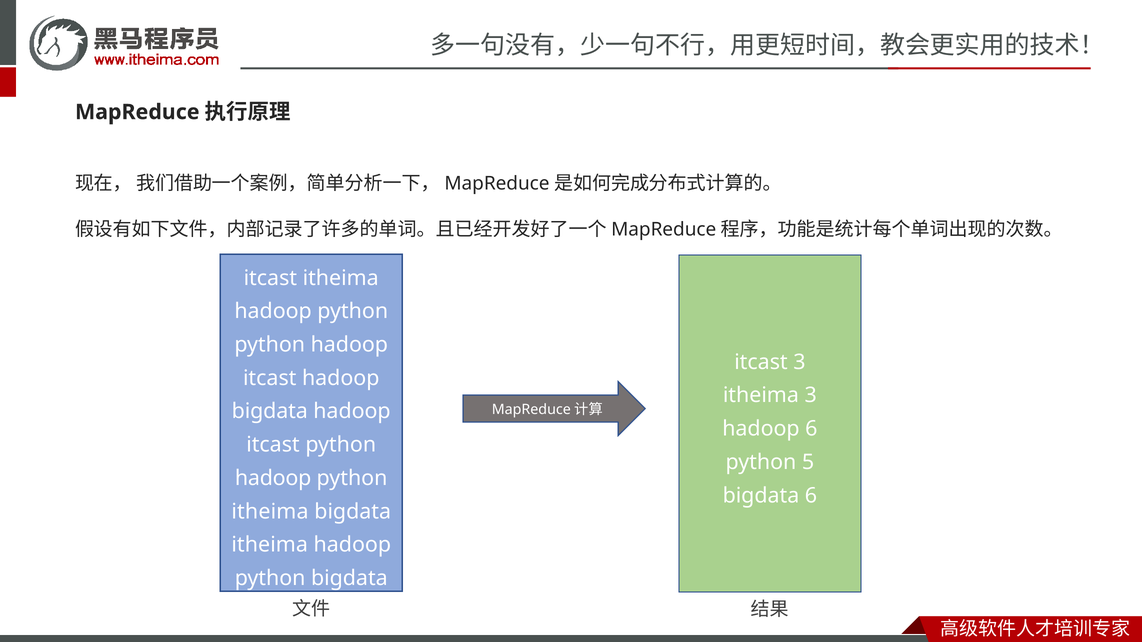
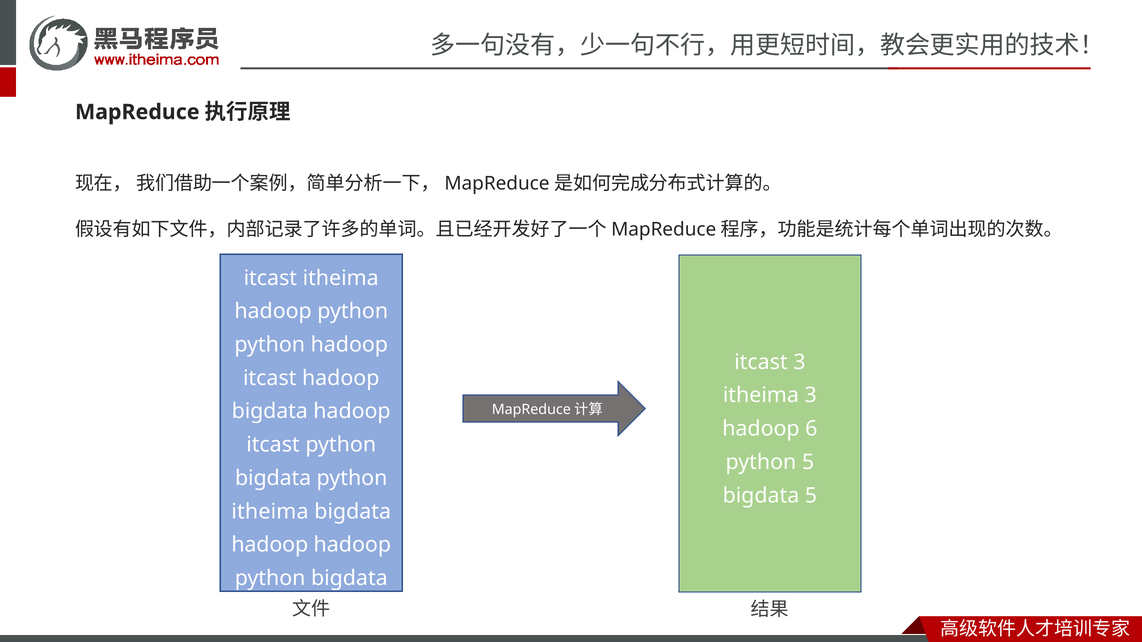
hadoop at (273, 478): hadoop -> bigdata
bigdata 6: 6 -> 5
itheima at (270, 545): itheima -> hadoop
